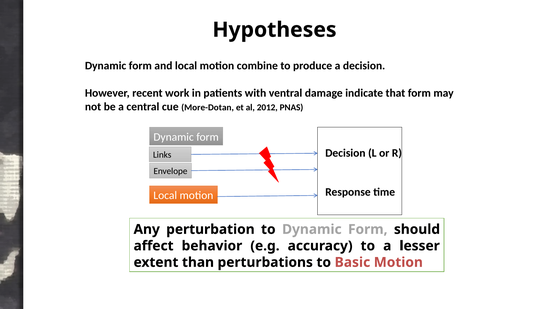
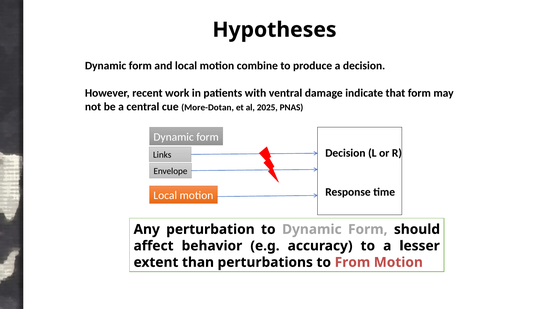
2012: 2012 -> 2025
Basic: Basic -> From
